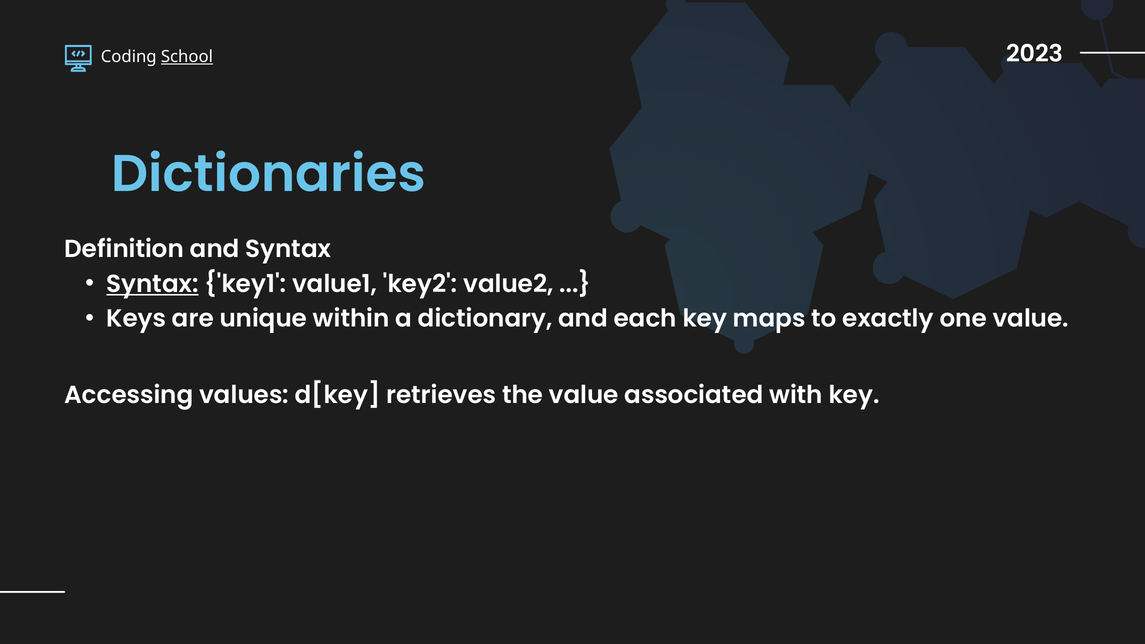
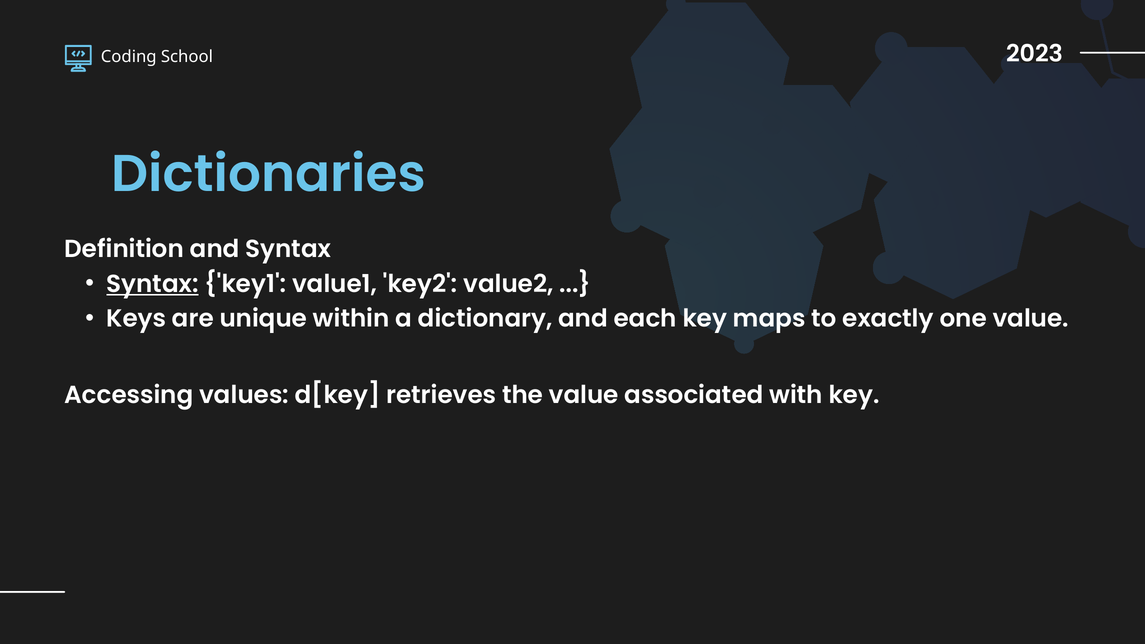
School underline: present -> none
